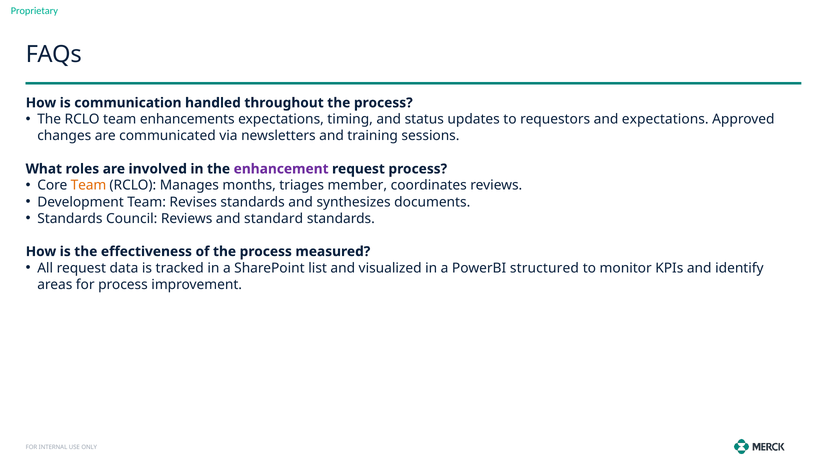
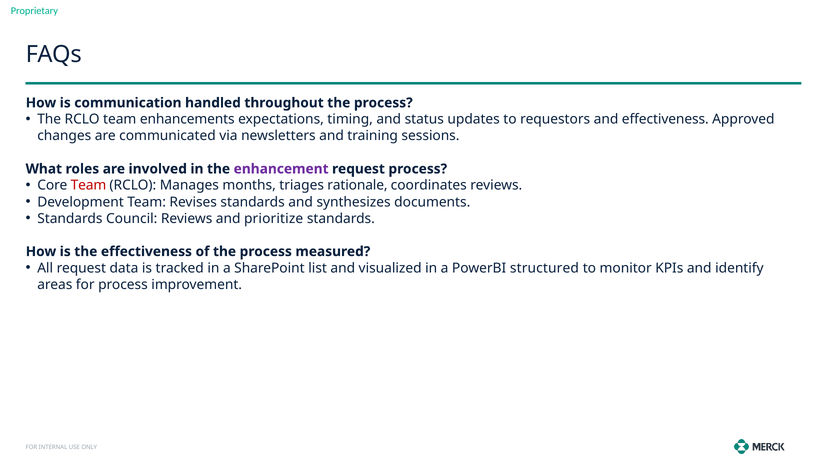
and expectations: expectations -> effectiveness
Team at (88, 186) colour: orange -> red
member: member -> rationale
standard: standard -> prioritize
